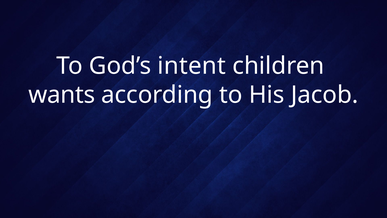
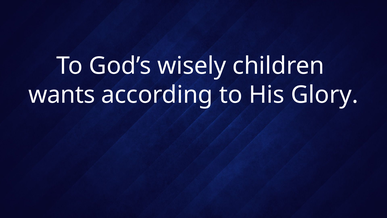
intent: intent -> wisely
Jacob: Jacob -> Glory
